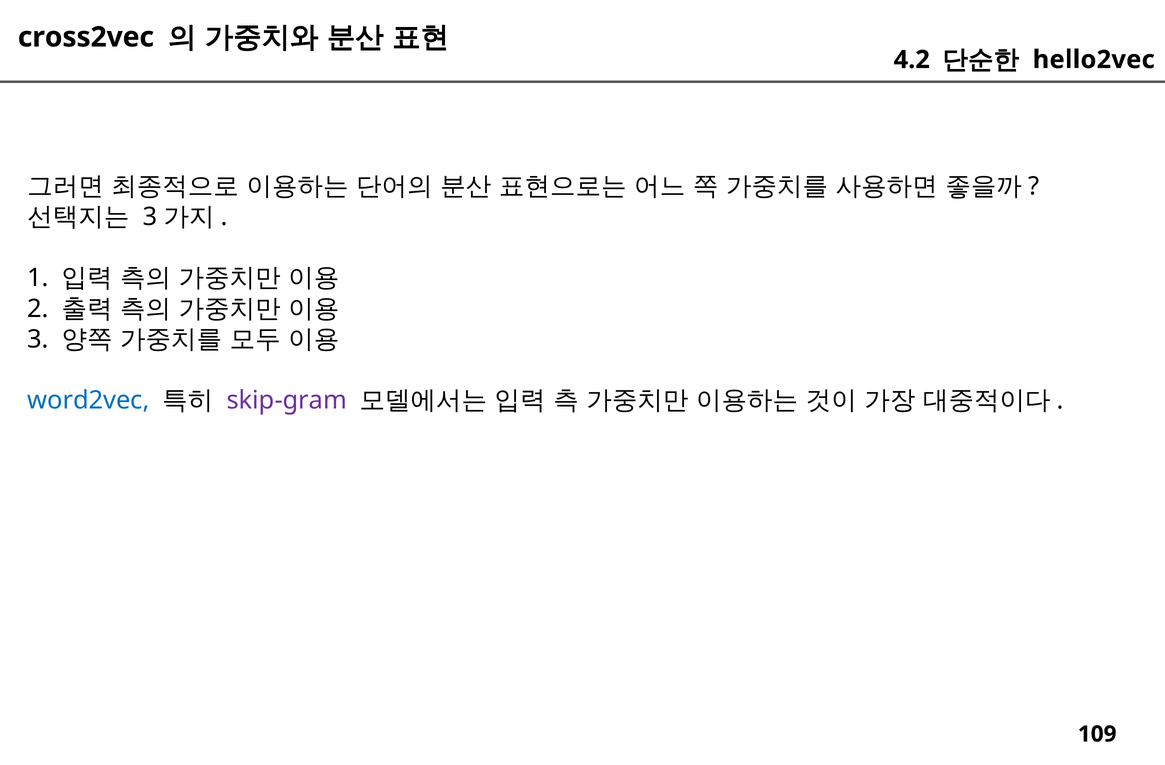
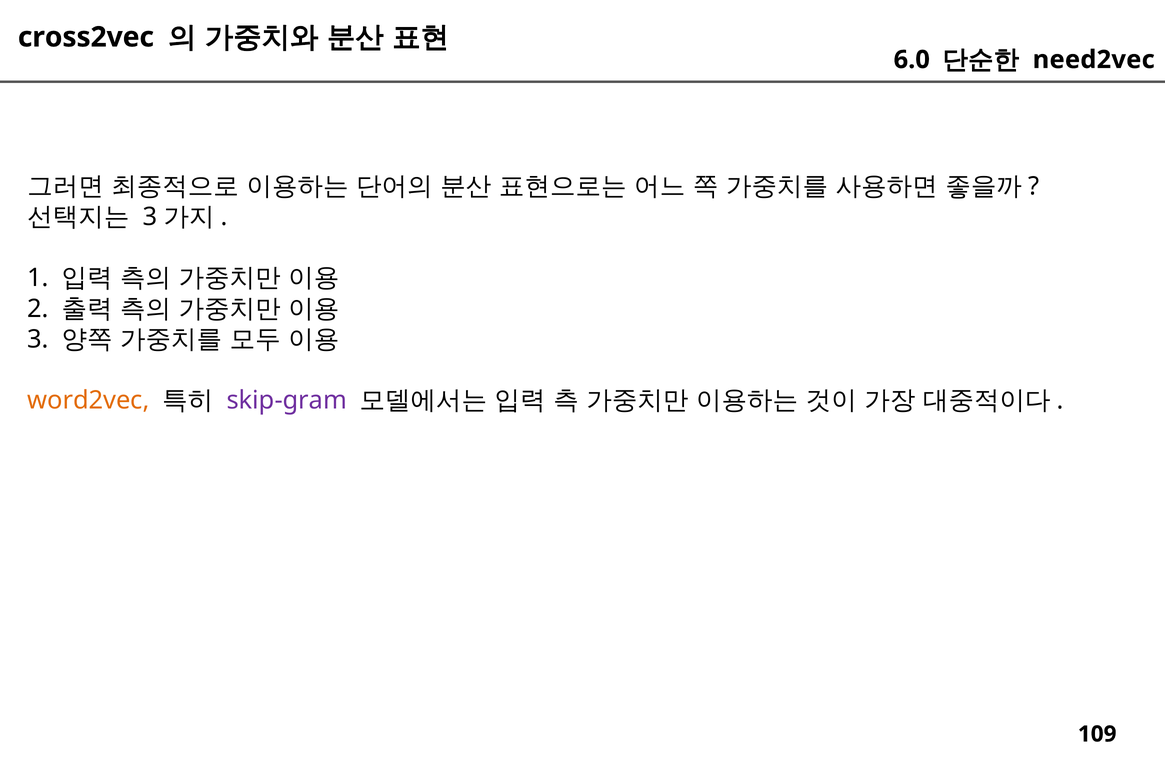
4.2: 4.2 -> 6.0
hello2vec: hello2vec -> need2vec
word2vec colour: blue -> orange
